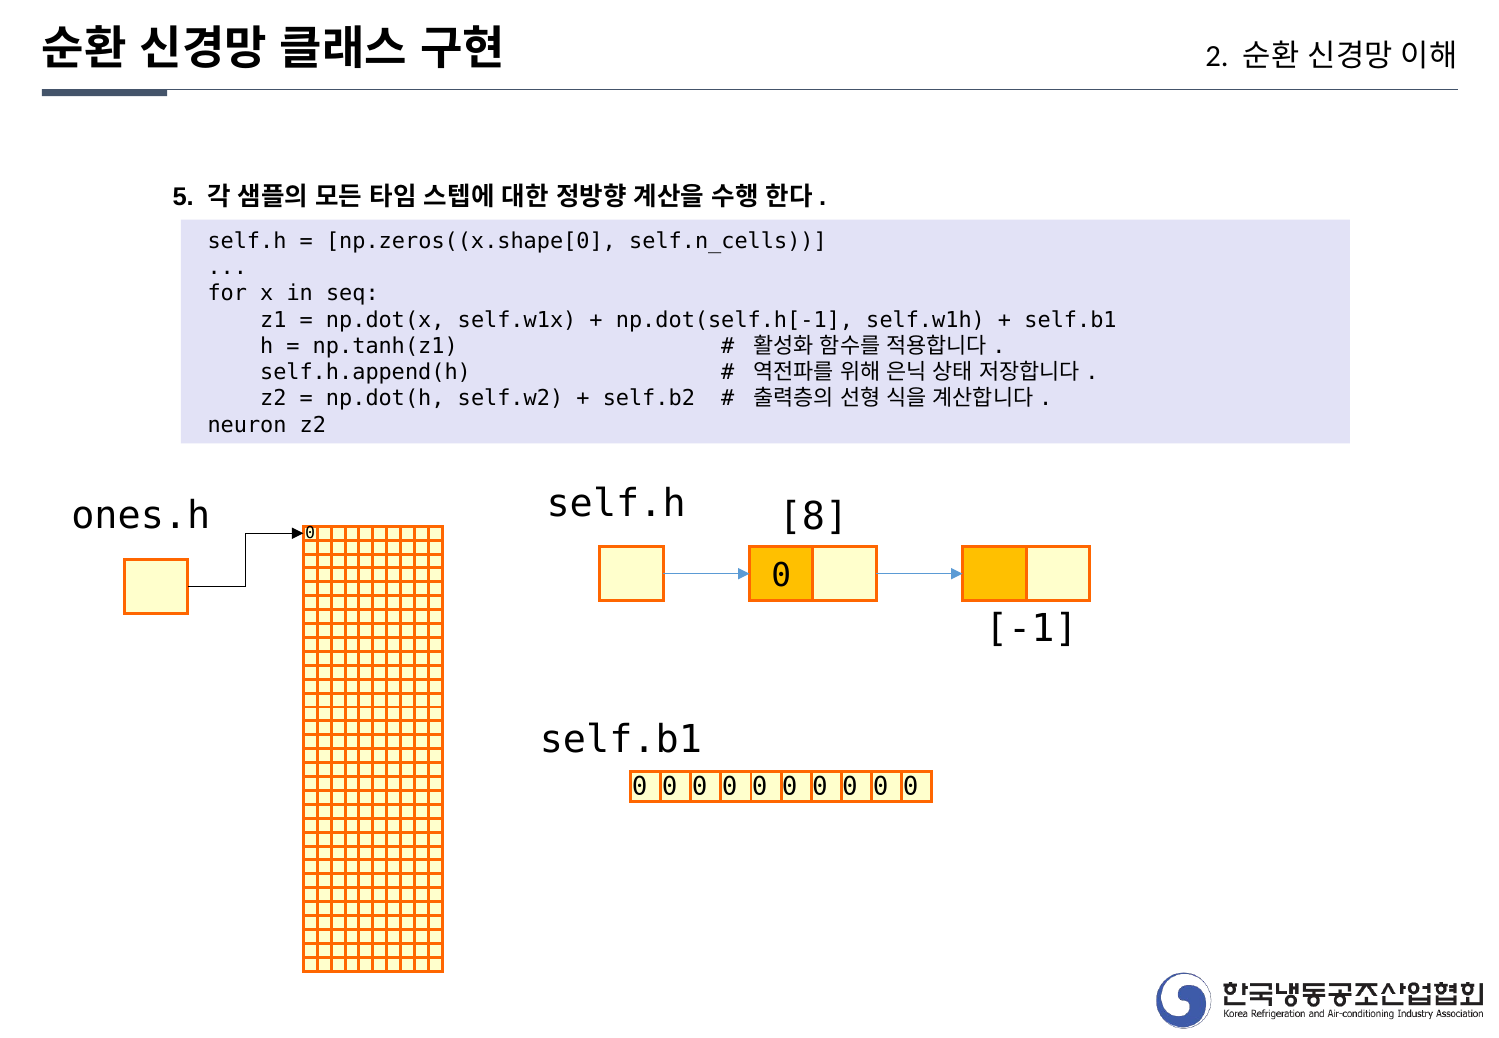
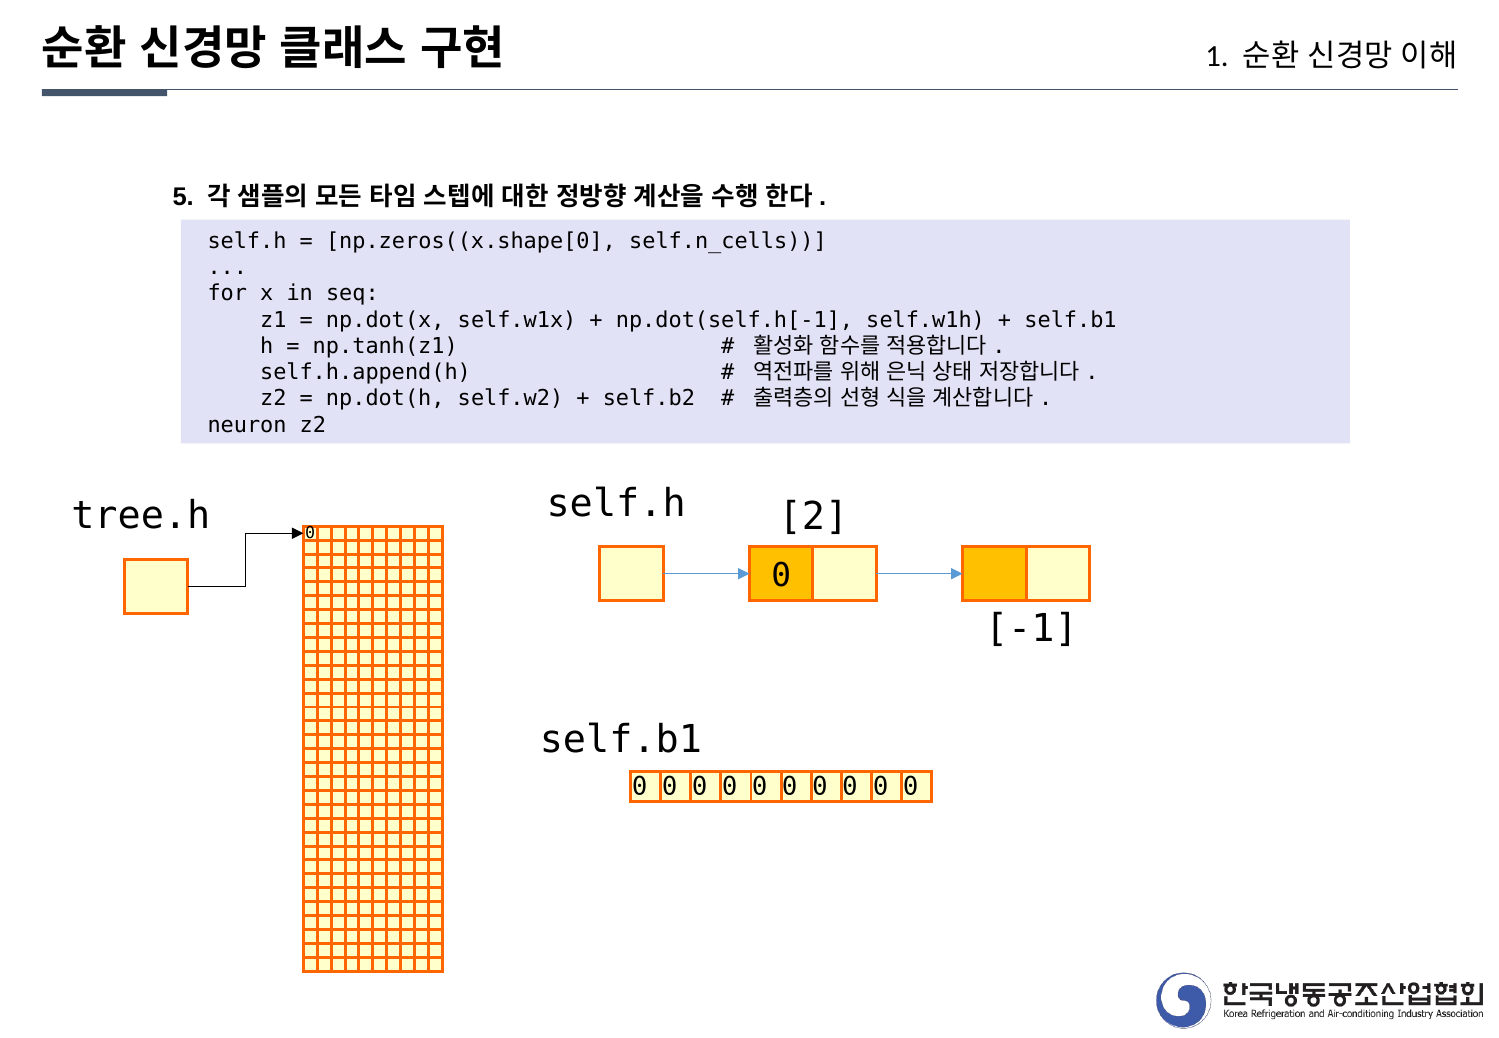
2: 2 -> 1
ones.h: ones.h -> tree.h
8: 8 -> 2
